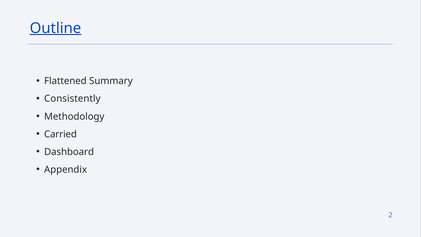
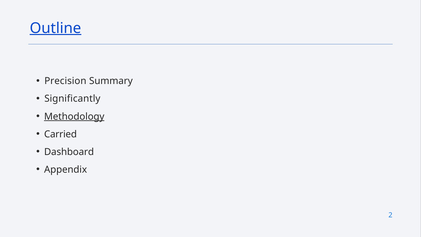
Flattened: Flattened -> Precision
Consistently: Consistently -> Significantly
Methodology underline: none -> present
